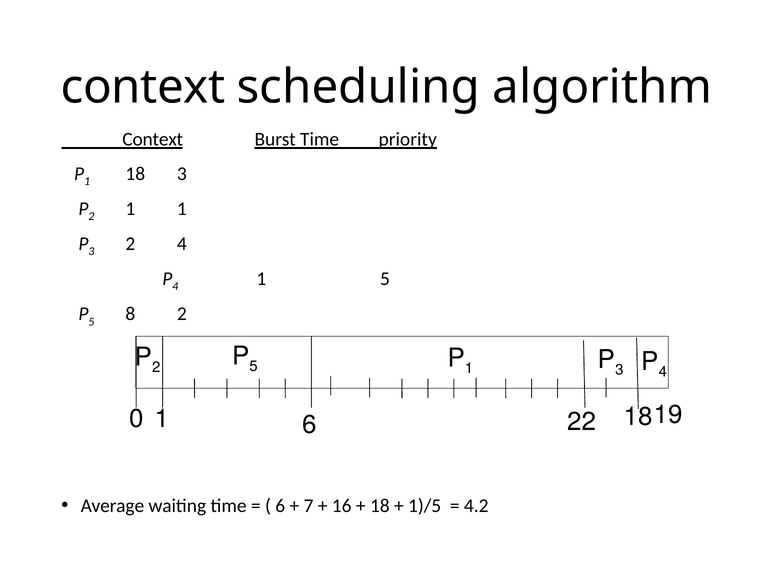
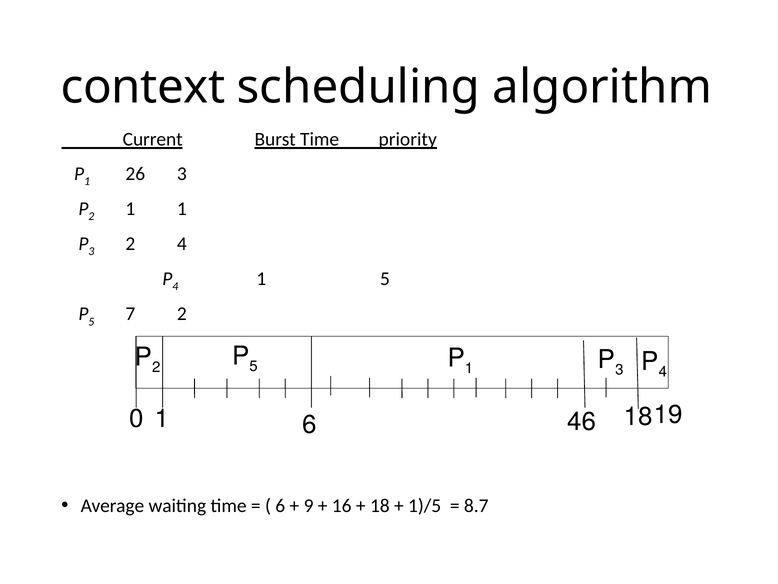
Context at (153, 139): Context -> Current
1 18: 18 -> 26
8: 8 -> 7
22: 22 -> 46
7: 7 -> 9
4.2: 4.2 -> 8.7
